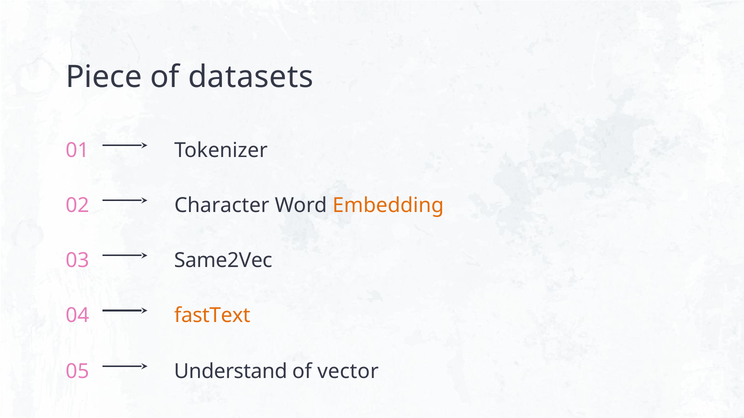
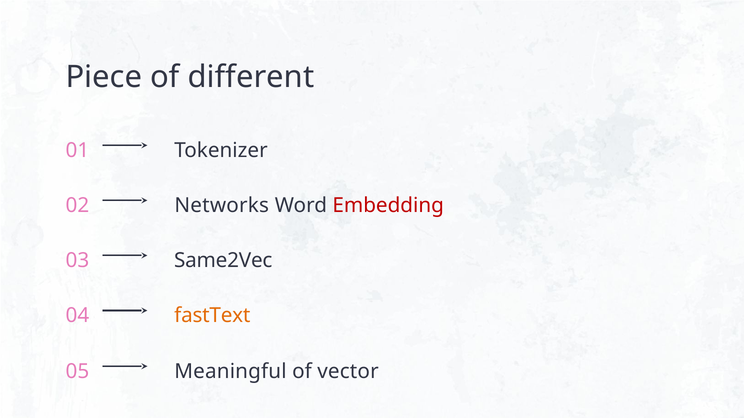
datasets: datasets -> different
Character: Character -> Networks
Embedding colour: orange -> red
Understand: Understand -> Meaningful
